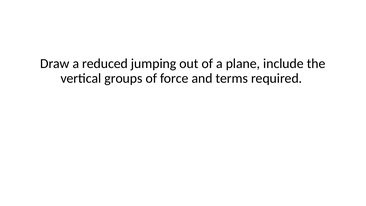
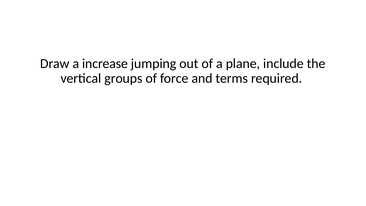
reduced: reduced -> increase
